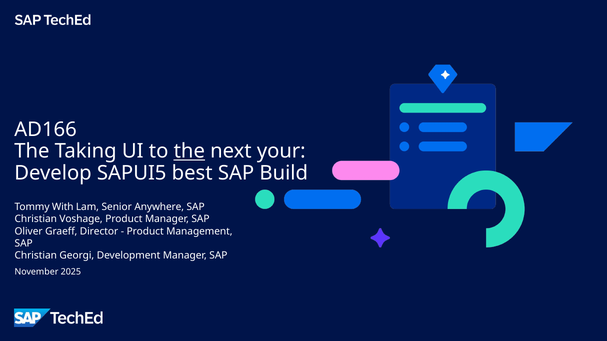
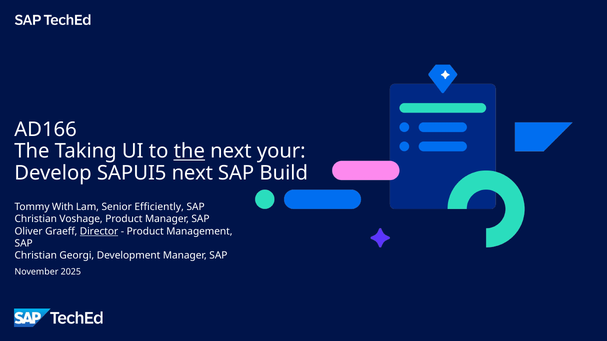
SAPUI5 best: best -> next
Anywhere: Anywhere -> Efficiently
Director underline: none -> present
